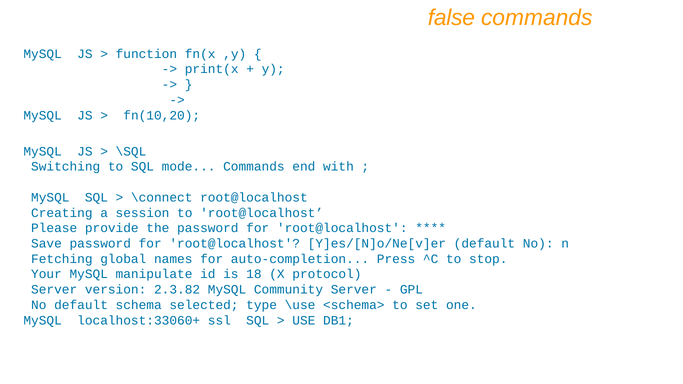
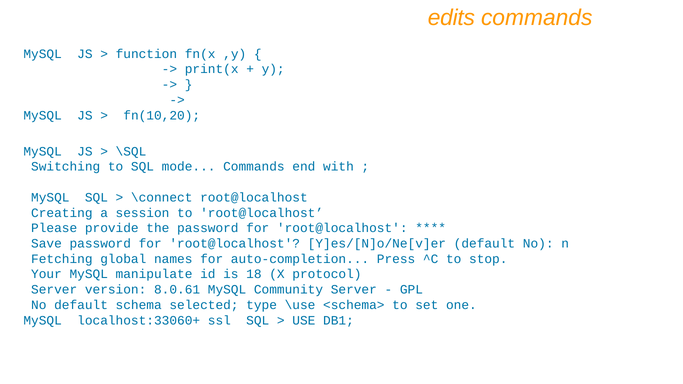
false: false -> edits
2.3.82: 2.3.82 -> 8.0.61
